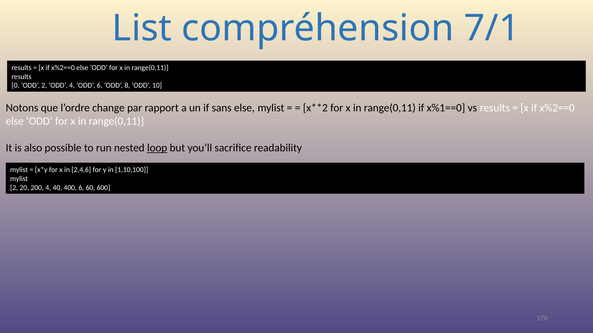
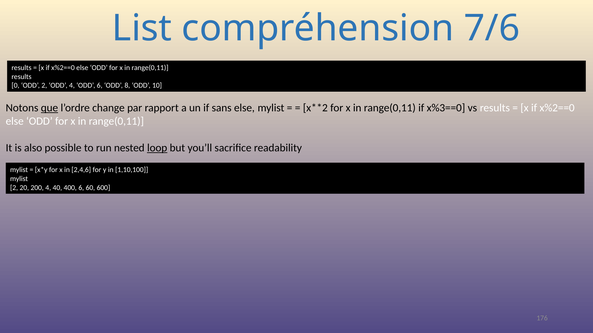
7/1: 7/1 -> 7/6
que underline: none -> present
x%1==0: x%1==0 -> x%3==0
